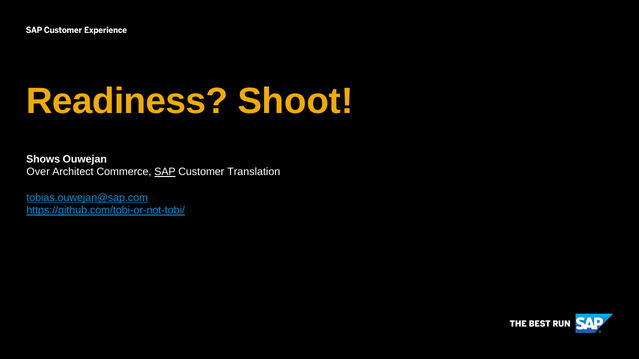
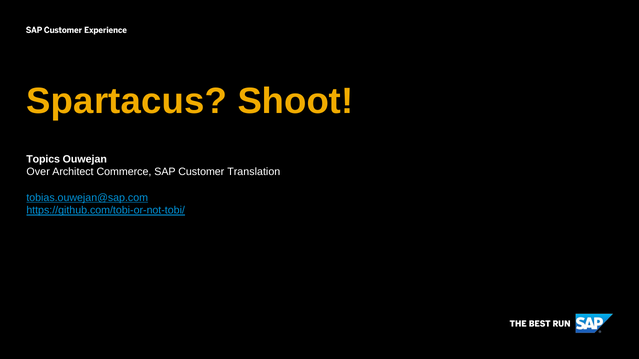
Readiness: Readiness -> Spartacus
Shows: Shows -> Topics
SAP underline: present -> none
